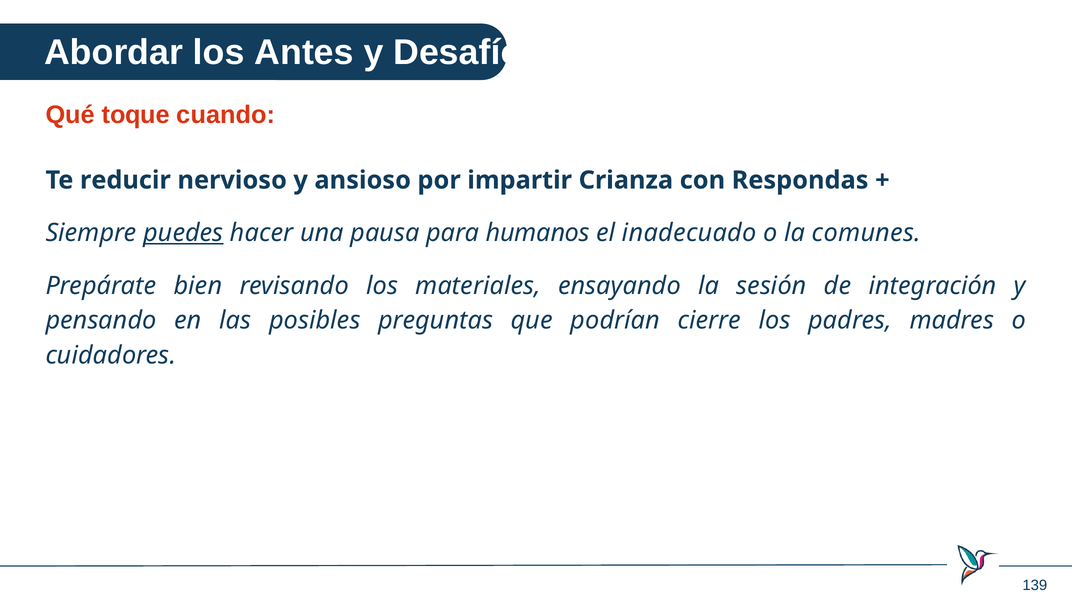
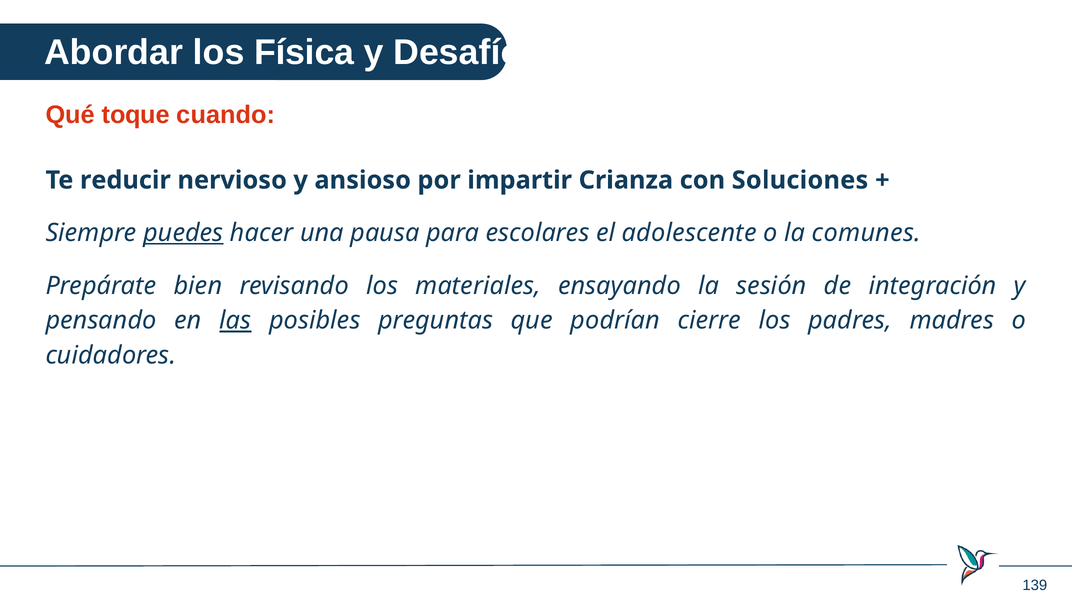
Antes: Antes -> Física
Respondas: Respondas -> Soluciones
humanos: humanos -> escolares
inadecuado: inadecuado -> adolescente
las underline: none -> present
